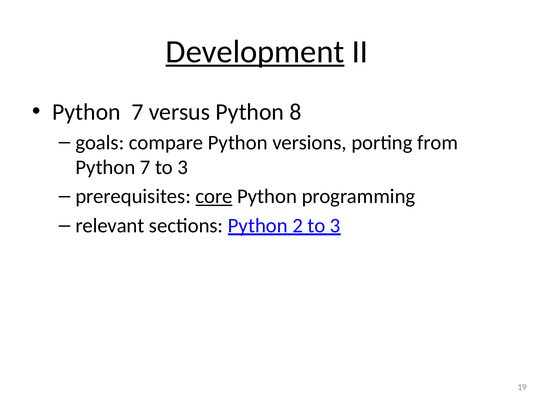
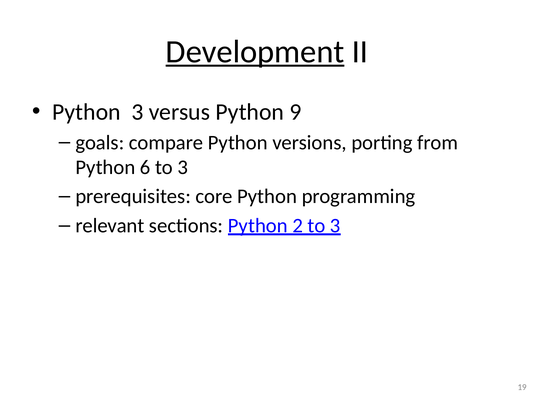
7 at (137, 112): 7 -> 3
8: 8 -> 9
7 at (145, 168): 7 -> 6
core underline: present -> none
